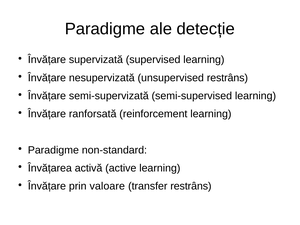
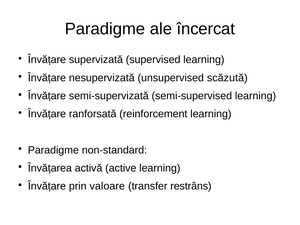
detecție: detecție -> încercat
unsupervised restrâns: restrâns -> scăzută
